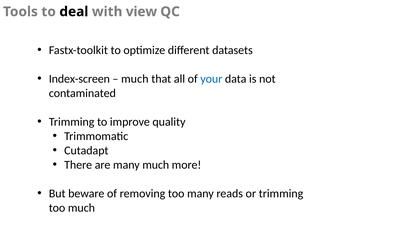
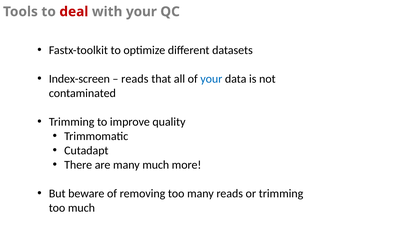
deal colour: black -> red
with view: view -> your
much at (135, 79): much -> reads
